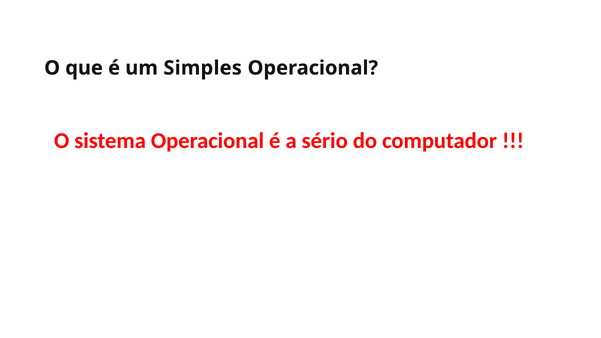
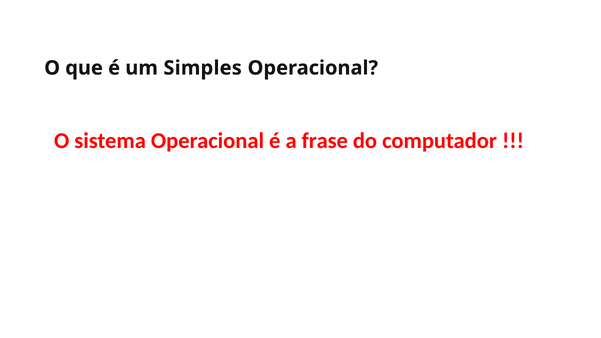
sério: sério -> frase
